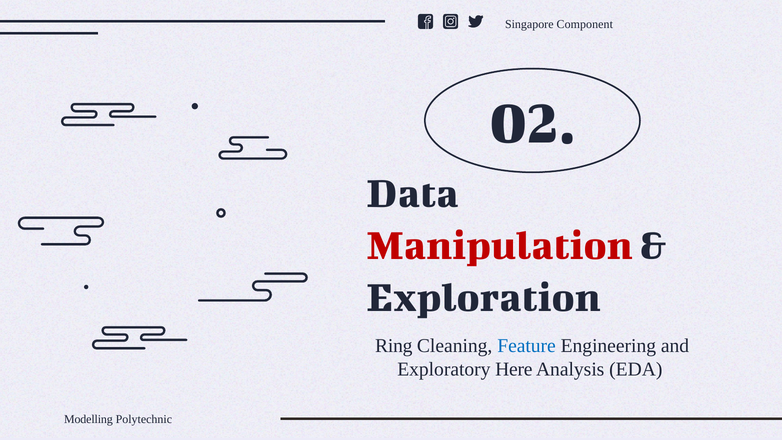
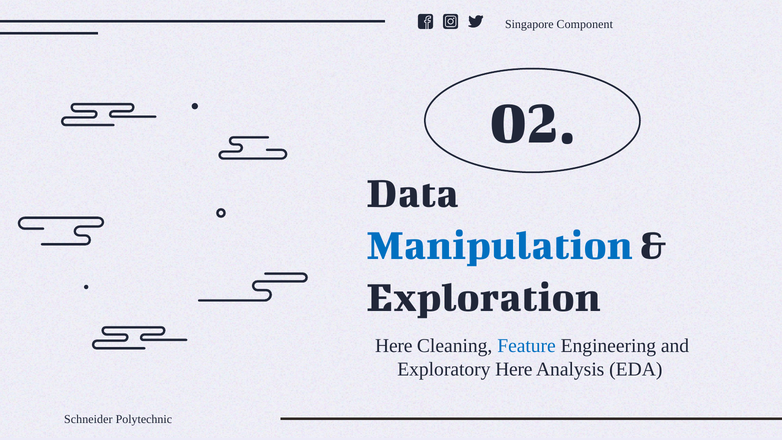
Manipulation colour: red -> blue
Ring at (394, 346): Ring -> Here
Modelling: Modelling -> Schneider
